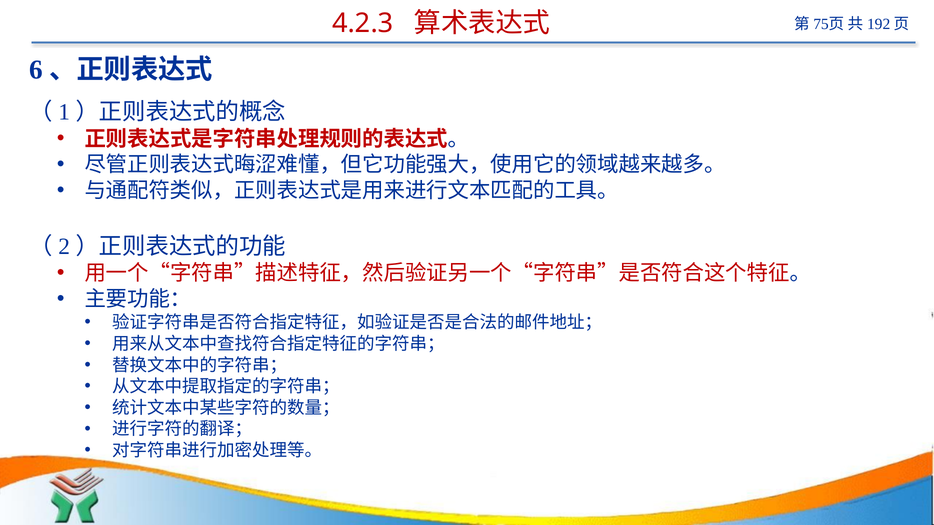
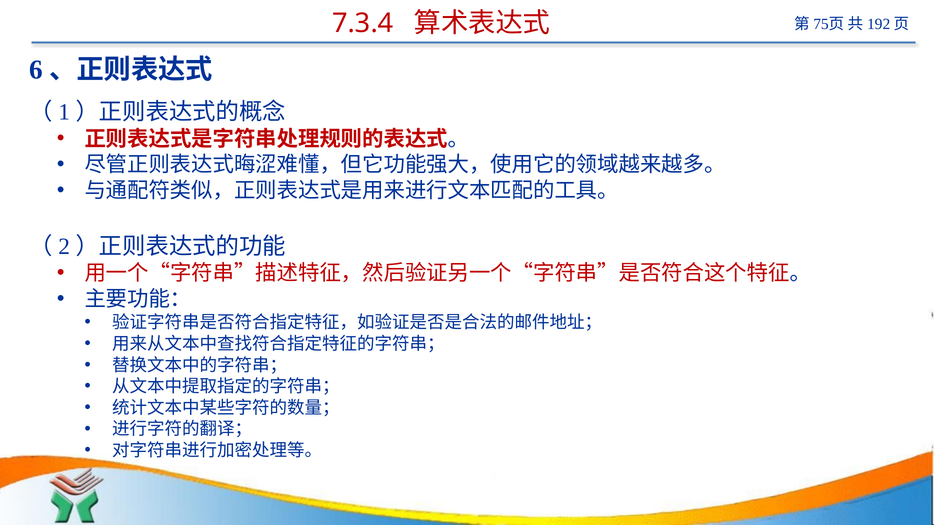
4.2.3: 4.2.3 -> 7.3.4
